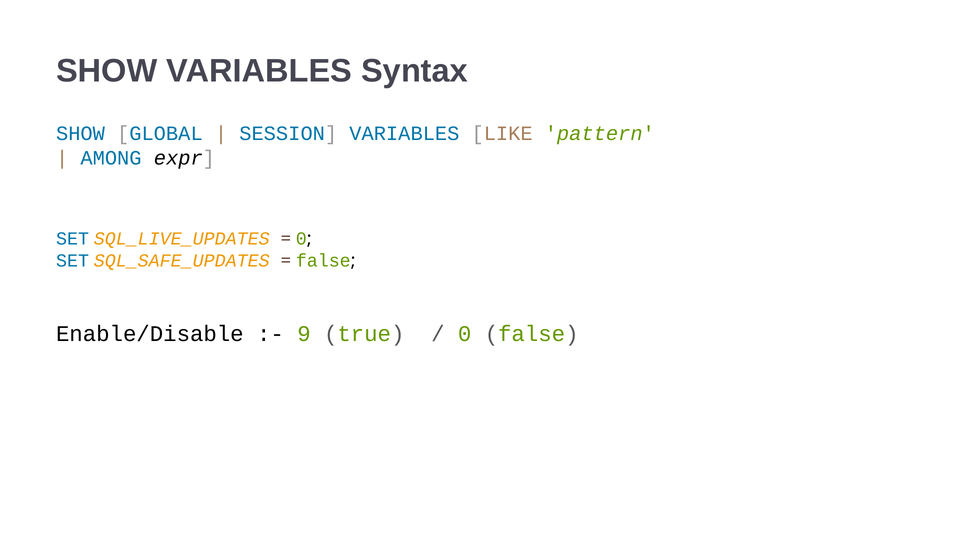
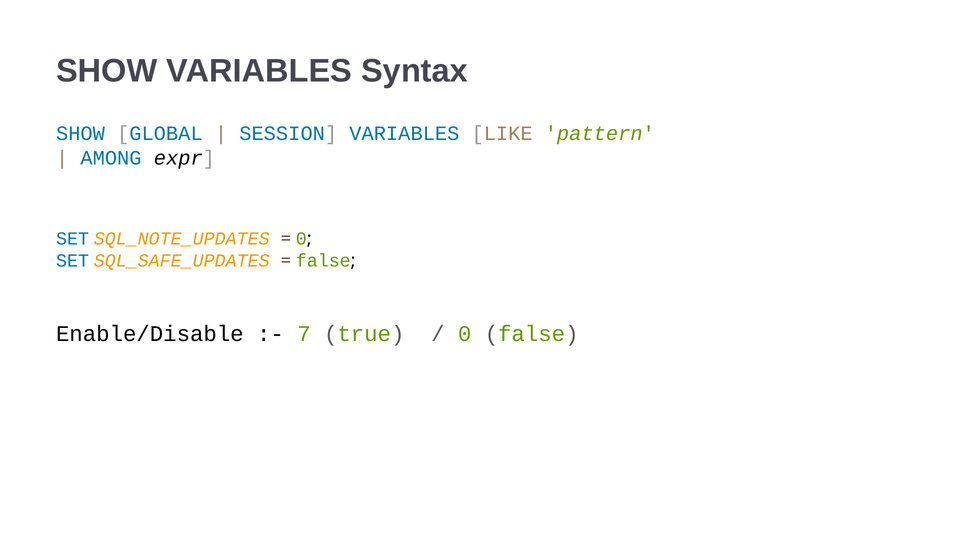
SQL_LIVE_UPDATES: SQL_LIVE_UPDATES -> SQL_NOTE_UPDATES
9: 9 -> 7
